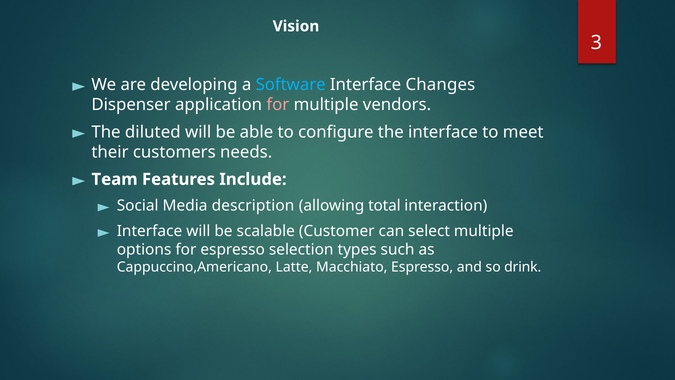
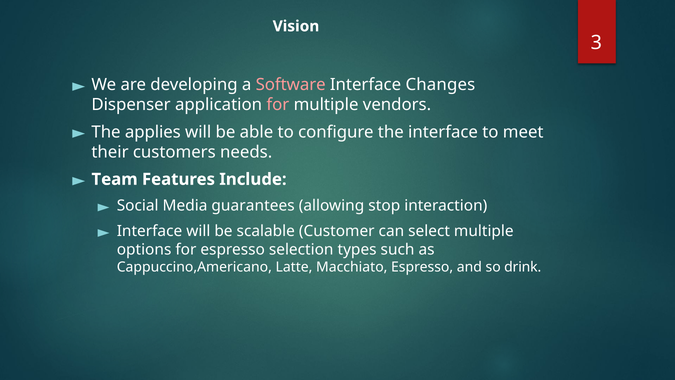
Software colour: light blue -> pink
diluted: diluted -> applies
description: description -> guarantees
total: total -> stop
